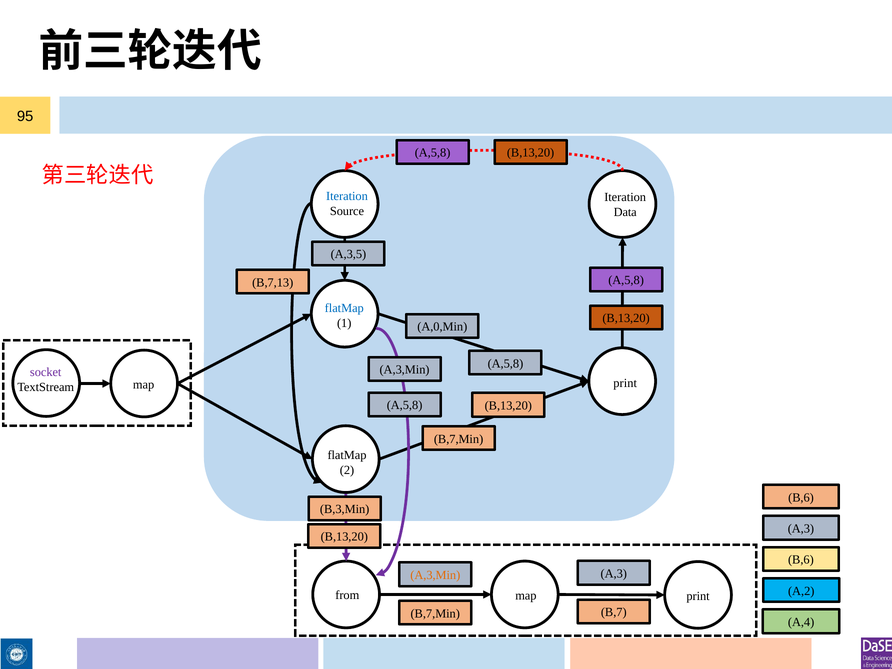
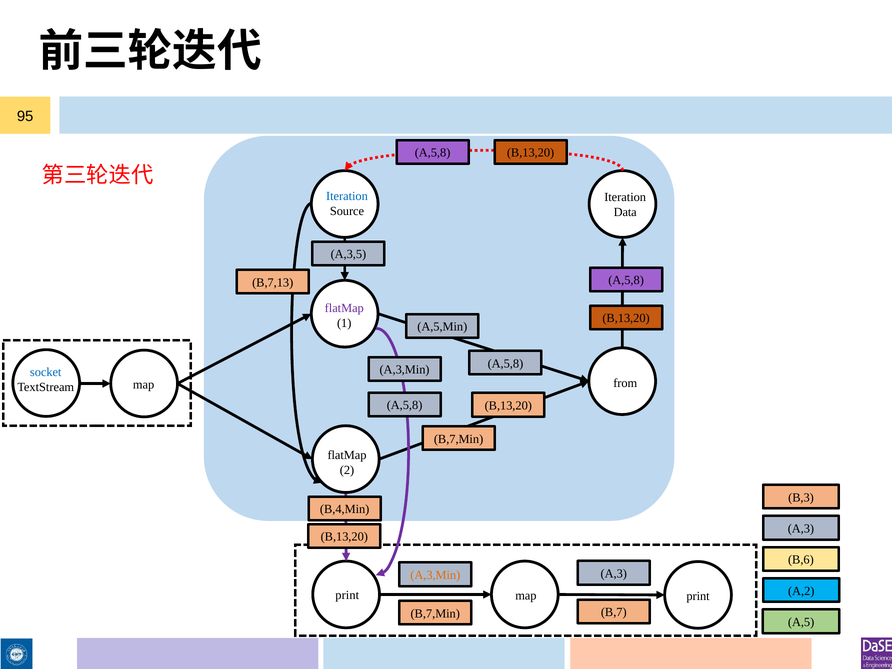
flatMap at (344, 308) colour: blue -> purple
A,0,Min: A,0,Min -> A,5,Min
socket colour: purple -> blue
print at (625, 383): print -> from
B,6 at (801, 497): B,6 -> B,3
B,3,Min: B,3,Min -> B,4,Min
from at (347, 595): from -> print
A,4: A,4 -> A,5
